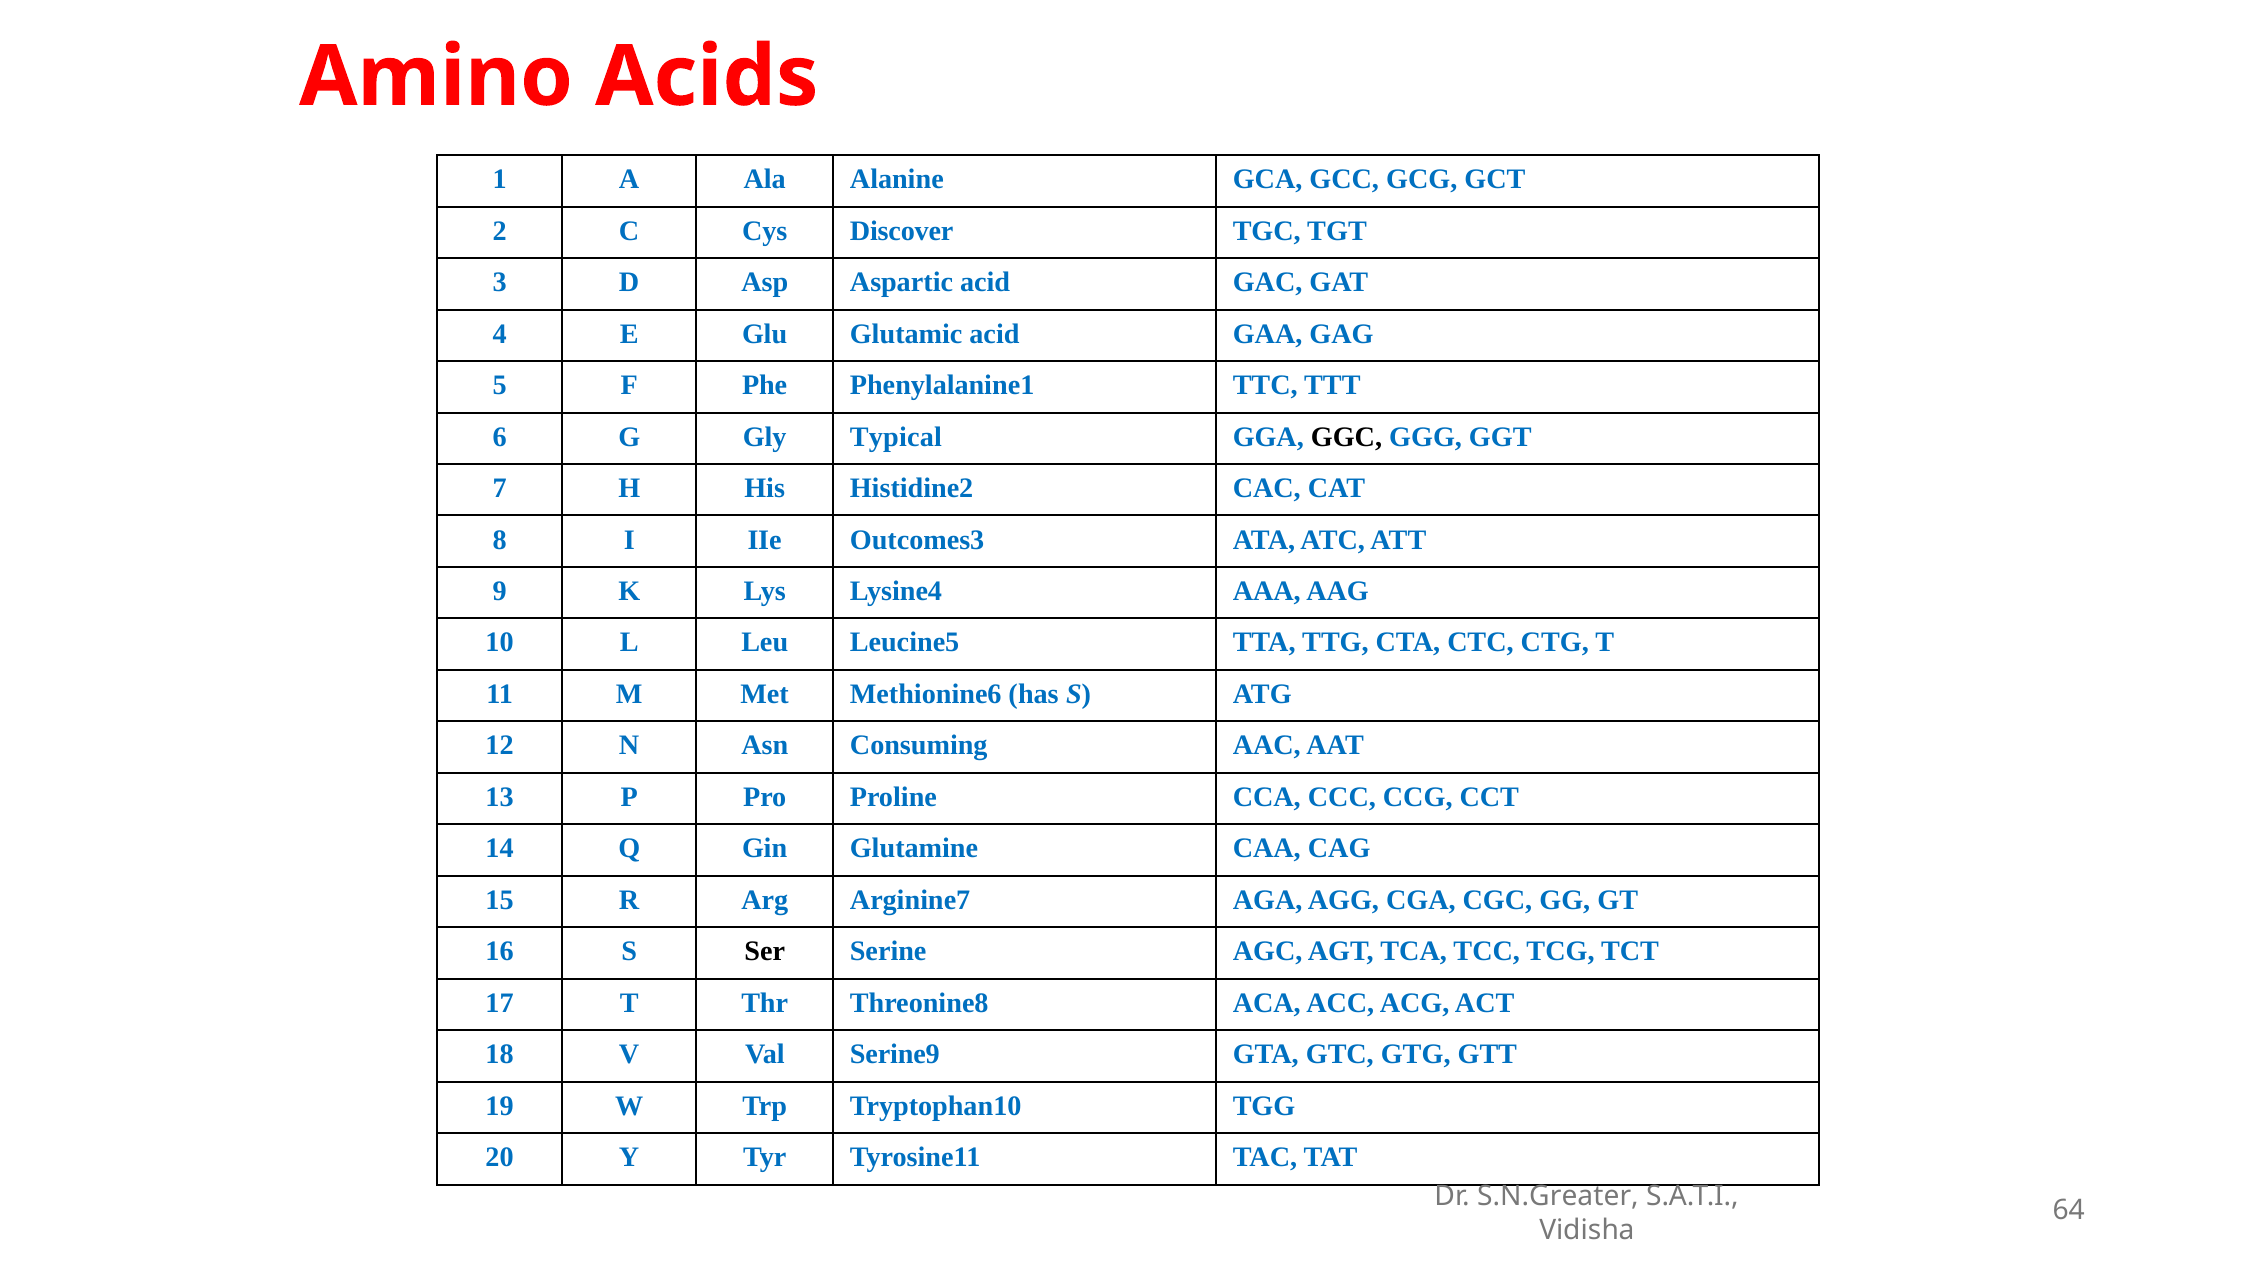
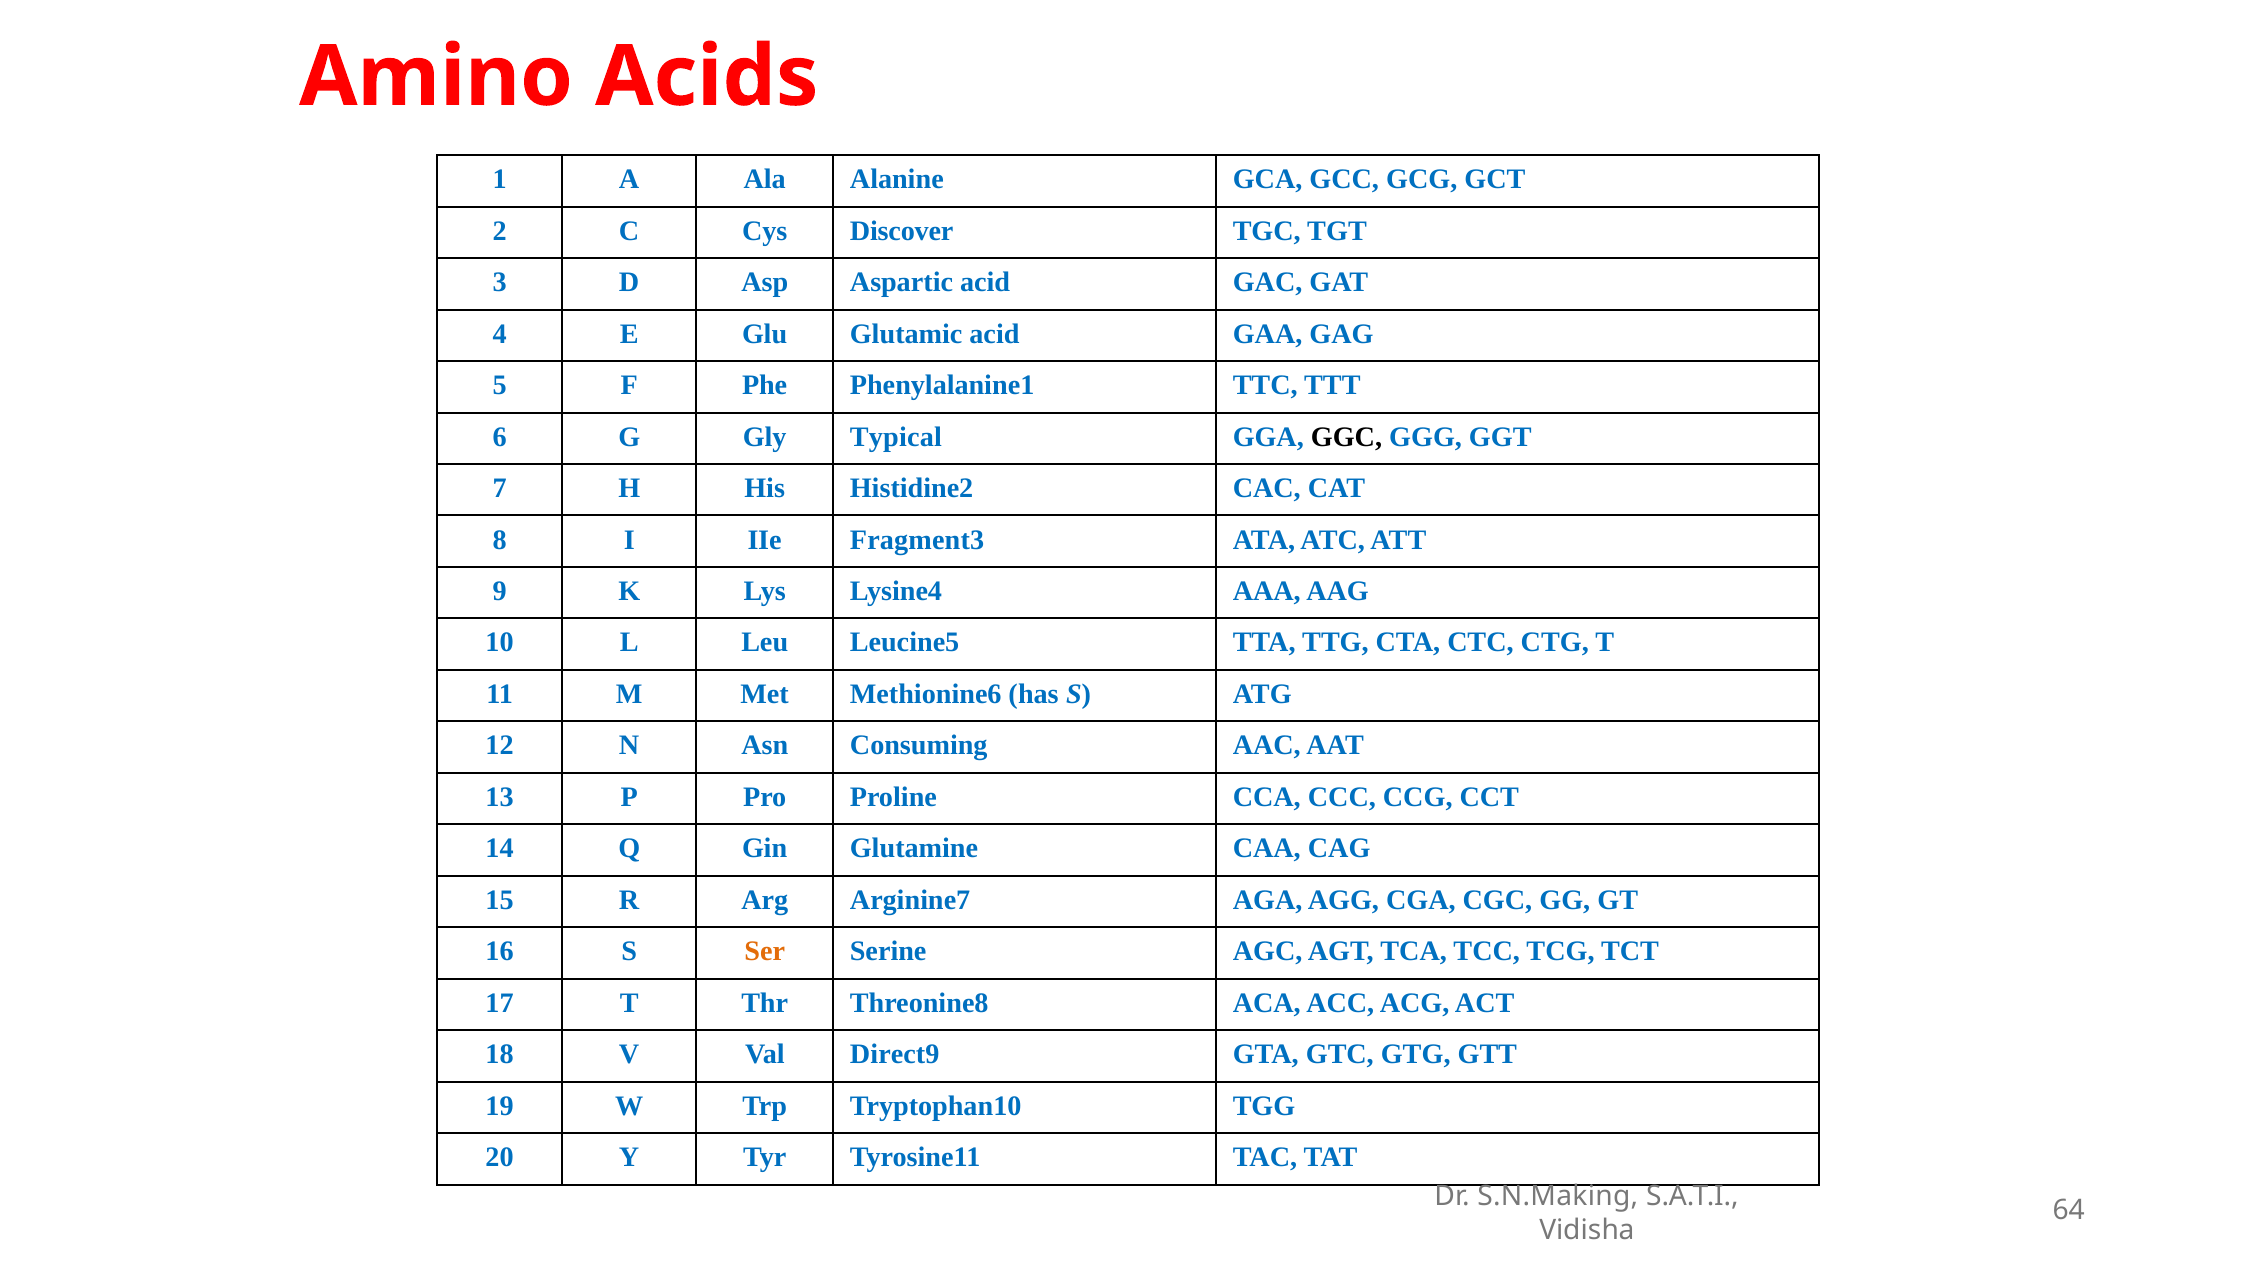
Outcomes3: Outcomes3 -> Fragment3
Ser colour: black -> orange
Serine9: Serine9 -> Direct9
S.N.Greater: S.N.Greater -> S.N.Making
